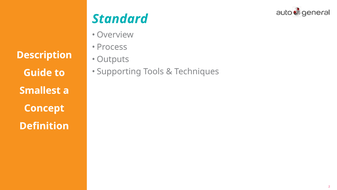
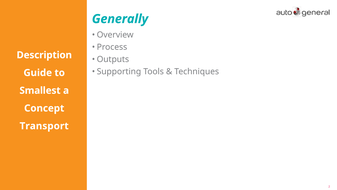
Standard: Standard -> Generally
Definition: Definition -> Transport
